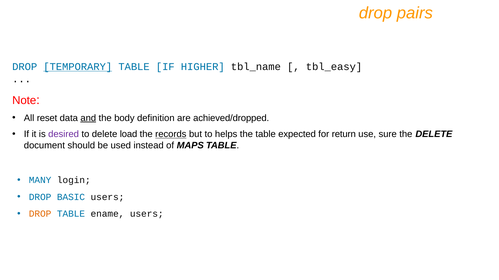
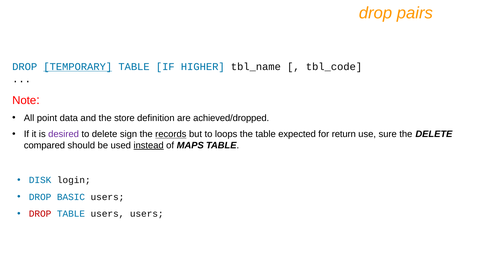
tbl_easy: tbl_easy -> tbl_code
reset: reset -> point
and underline: present -> none
body: body -> store
load: load -> sign
helps: helps -> loops
document: document -> compared
instead underline: none -> present
MANY: MANY -> DISK
DROP at (40, 214) colour: orange -> red
TABLE ename: ename -> users
